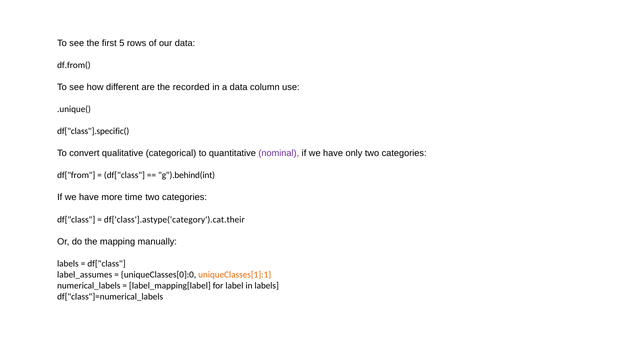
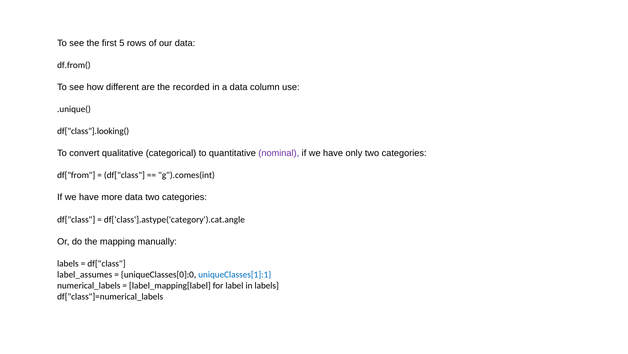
df["class"].specific(: df["class"].specific( -> df["class"].looking(
g").behind(int: g").behind(int -> g").comes(int
more time: time -> data
df['class'].astype('category').cat.their: df['class'].astype('category').cat.their -> df['class'].astype('category').cat.angle
uniqueClasses[1]:1 colour: orange -> blue
